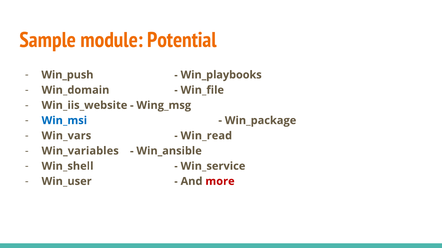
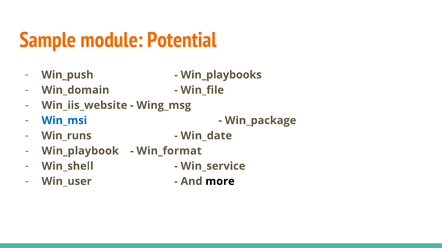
Win_vars: Win_vars -> Win_runs
Win_read: Win_read -> Win_date
Win_variables: Win_variables -> Win_playbook
Win_ansible: Win_ansible -> Win_format
more colour: red -> black
